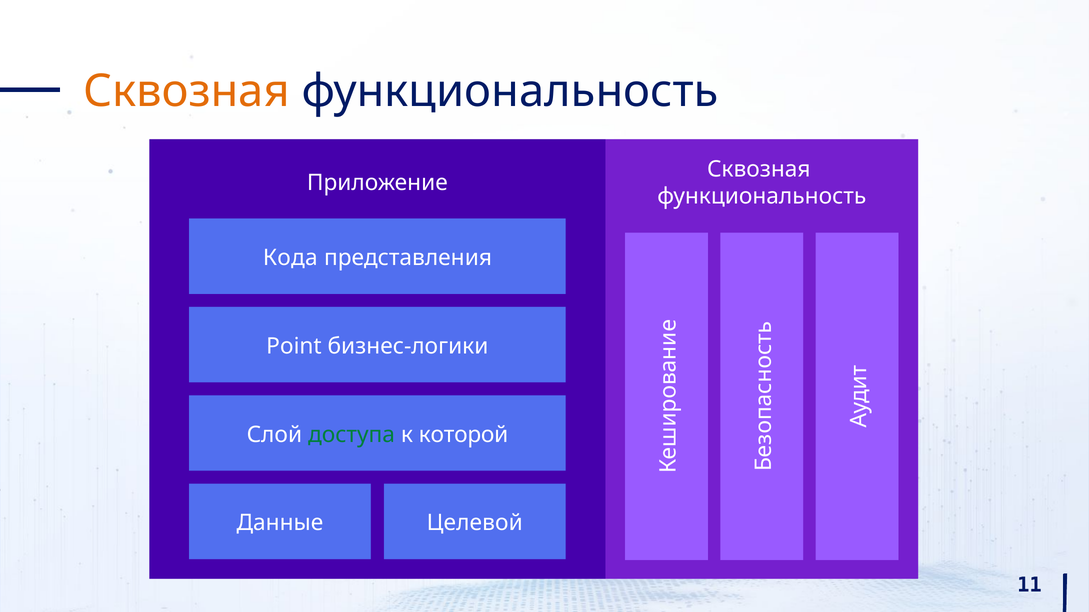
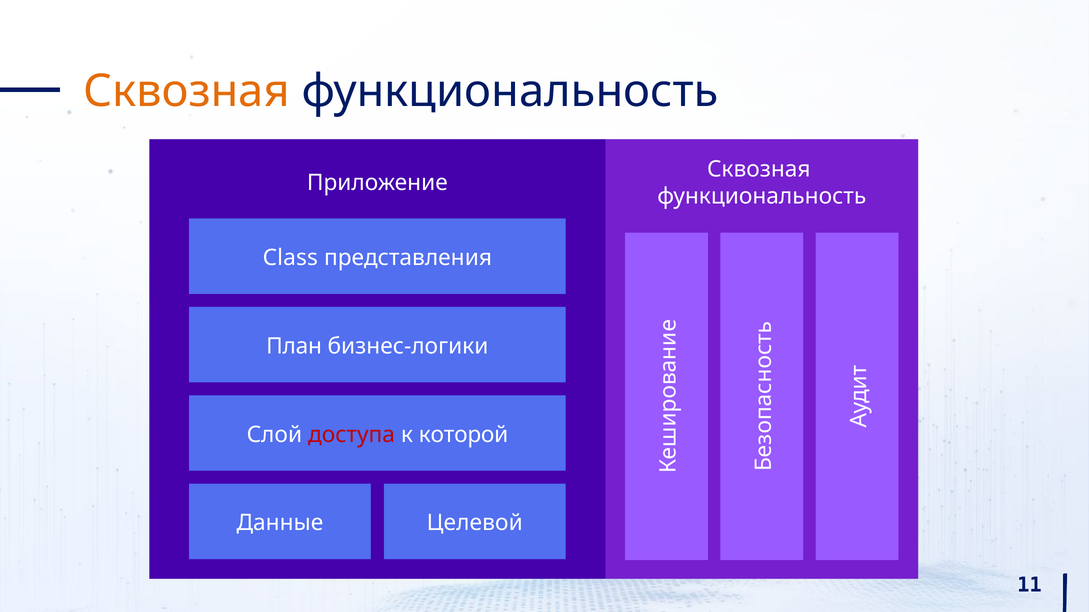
Кода: Кода -> Class
Point: Point -> План
доступа colour: green -> red
